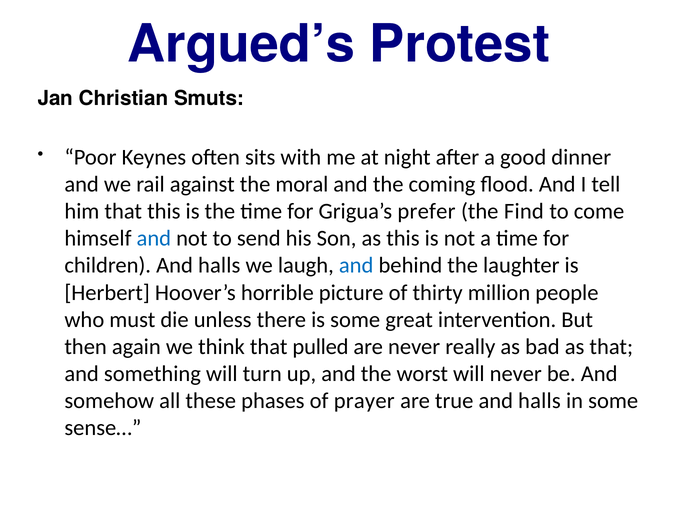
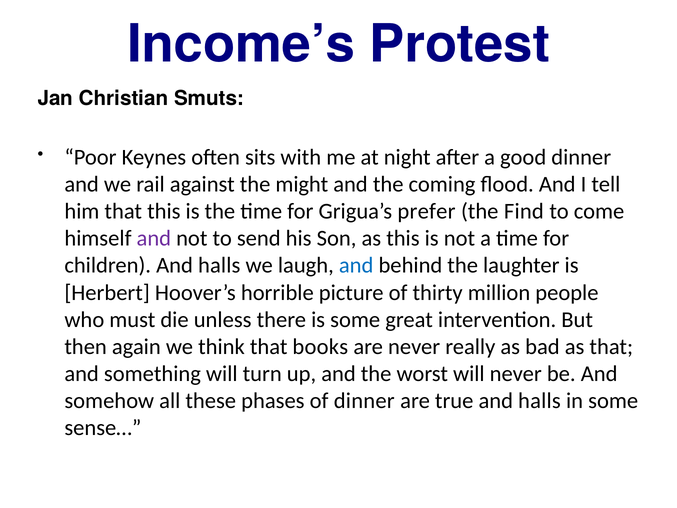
Argued’s: Argued’s -> Income’s
moral: moral -> might
and at (154, 238) colour: blue -> purple
pulled: pulled -> books
of prayer: prayer -> dinner
